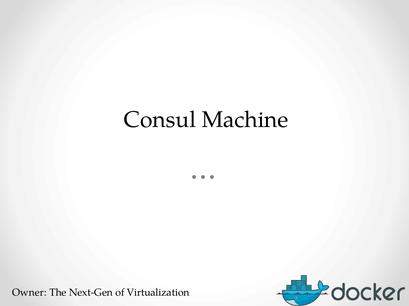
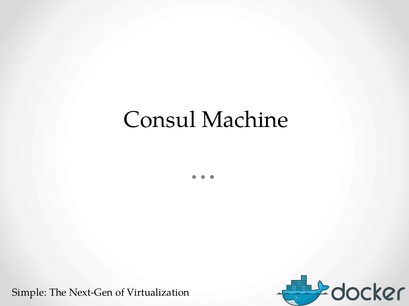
Owner: Owner -> Simple
